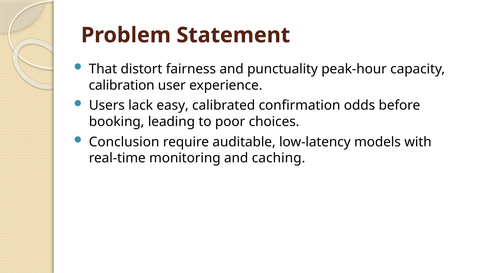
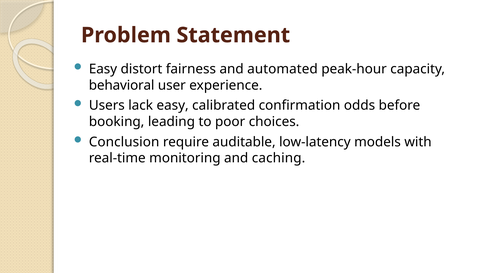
That at (103, 69): That -> Easy
punctuality: punctuality -> automated
calibration: calibration -> behavioral
